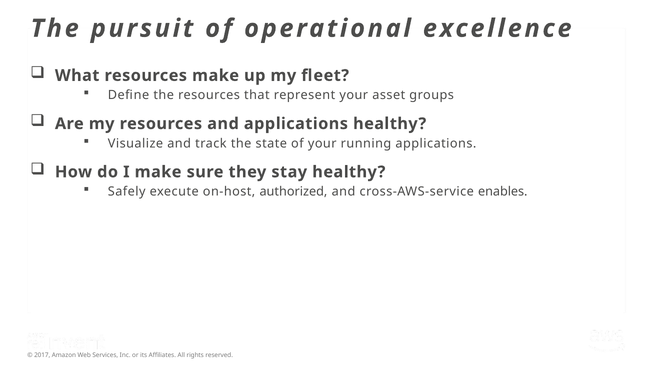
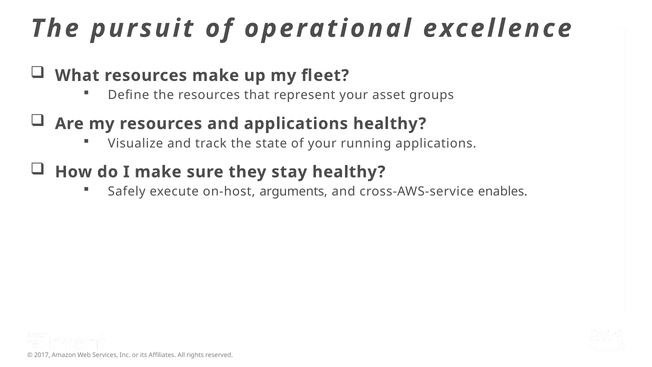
authorized: authorized -> arguments
